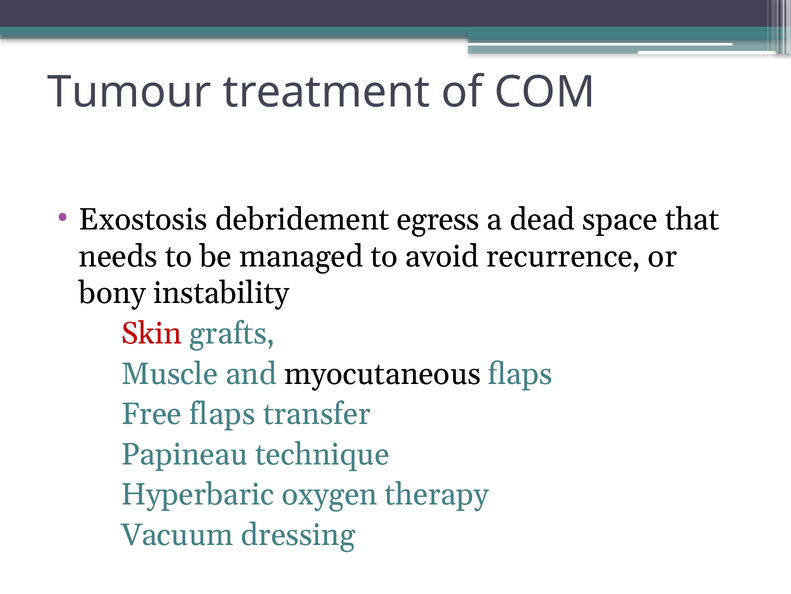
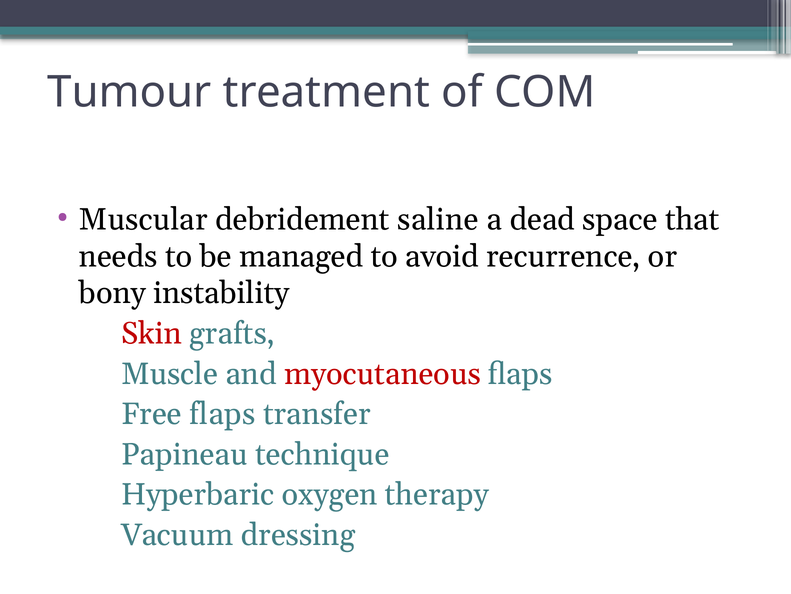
Exostosis: Exostosis -> Muscular
egress: egress -> saline
myocutaneous colour: black -> red
